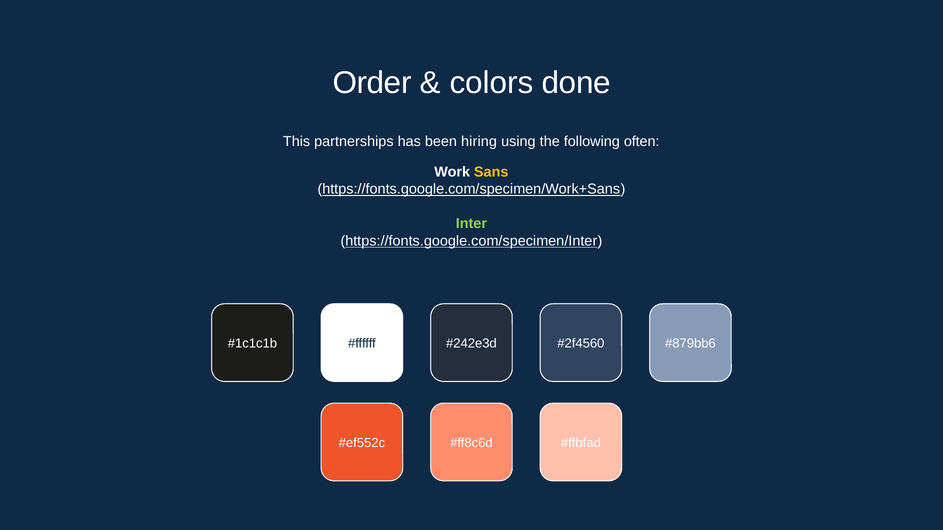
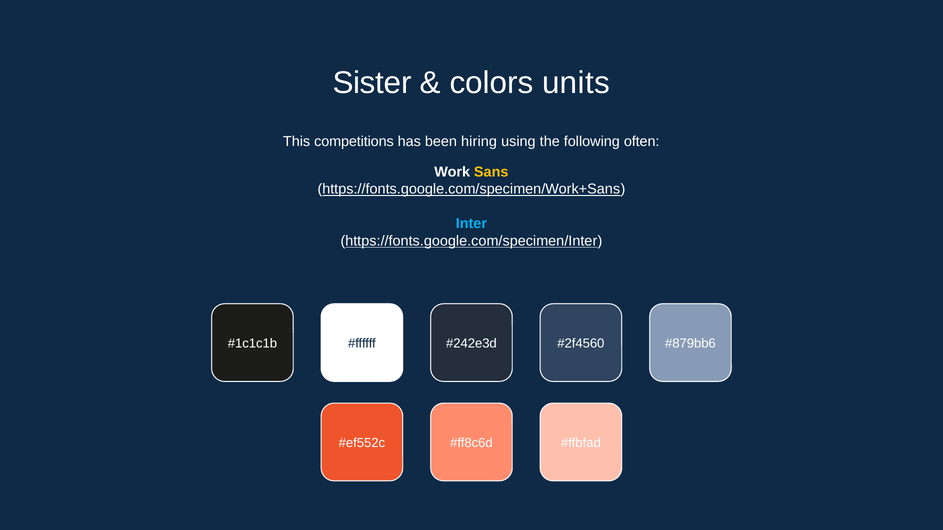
Order: Order -> Sister
done: done -> units
partnerships: partnerships -> competitions
Inter colour: light green -> light blue
